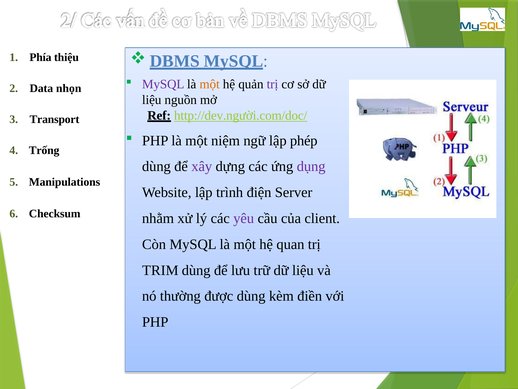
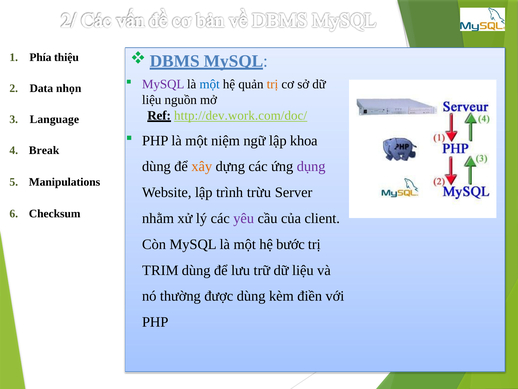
một at (210, 84) colour: orange -> blue
trị at (272, 84) colour: purple -> orange
http://dev.người.com/doc/: http://dev.người.com/doc/ -> http://dev.work.com/doc/
Transport: Transport -> Language
phép: phép -> khoa
Trống: Trống -> Break
xây colour: purple -> orange
điện: điện -> trừu
quan: quan -> bước
